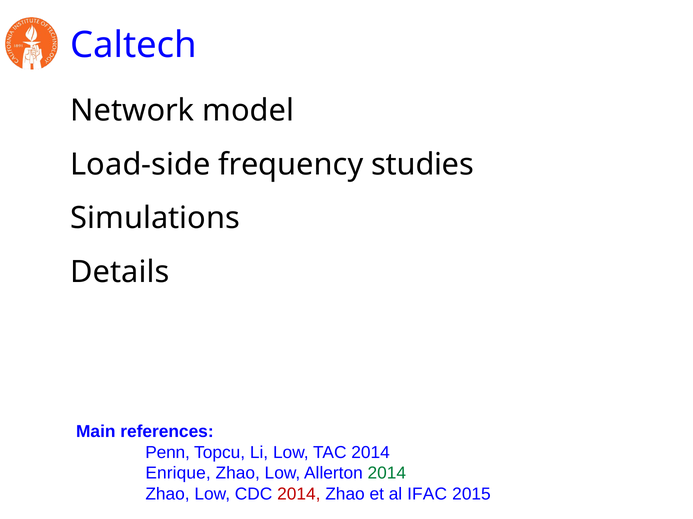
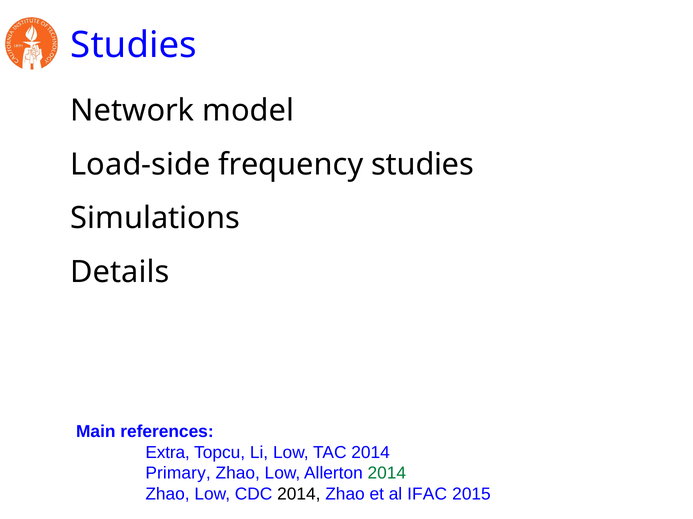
Caltech at (134, 45): Caltech -> Studies
Penn: Penn -> Extra
Enrique: Enrique -> Primary
2014 at (299, 495) colour: red -> black
